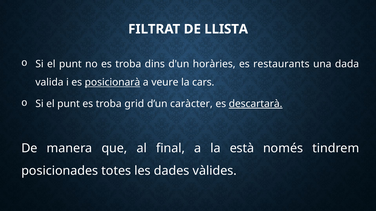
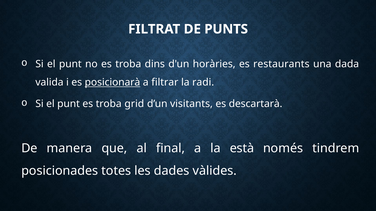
LLISTA: LLISTA -> PUNTS
veure: veure -> filtrar
cars: cars -> radi
caràcter: caràcter -> visitants
descartarà underline: present -> none
